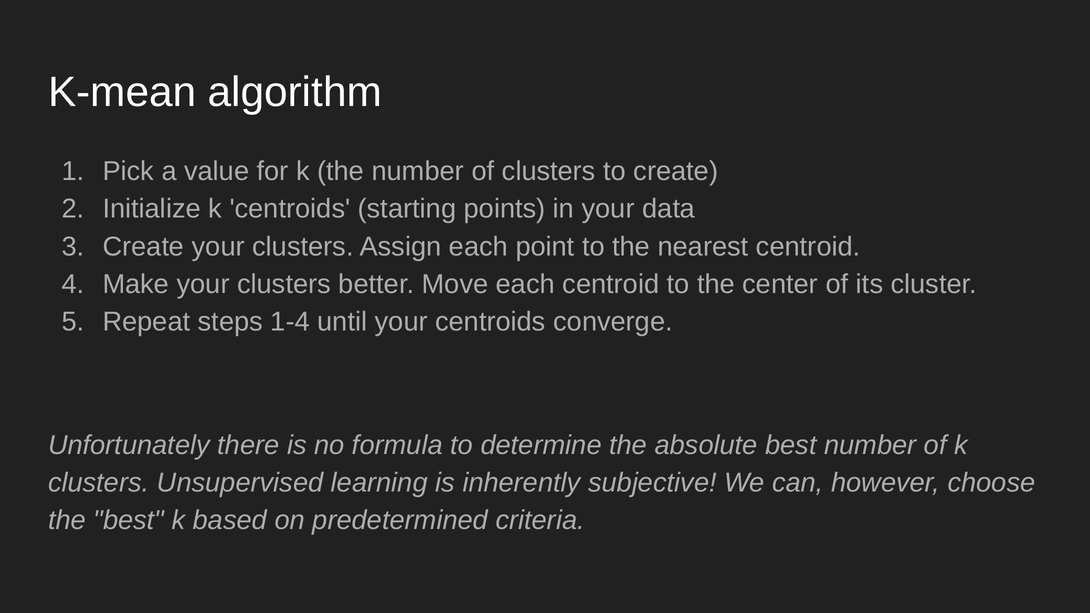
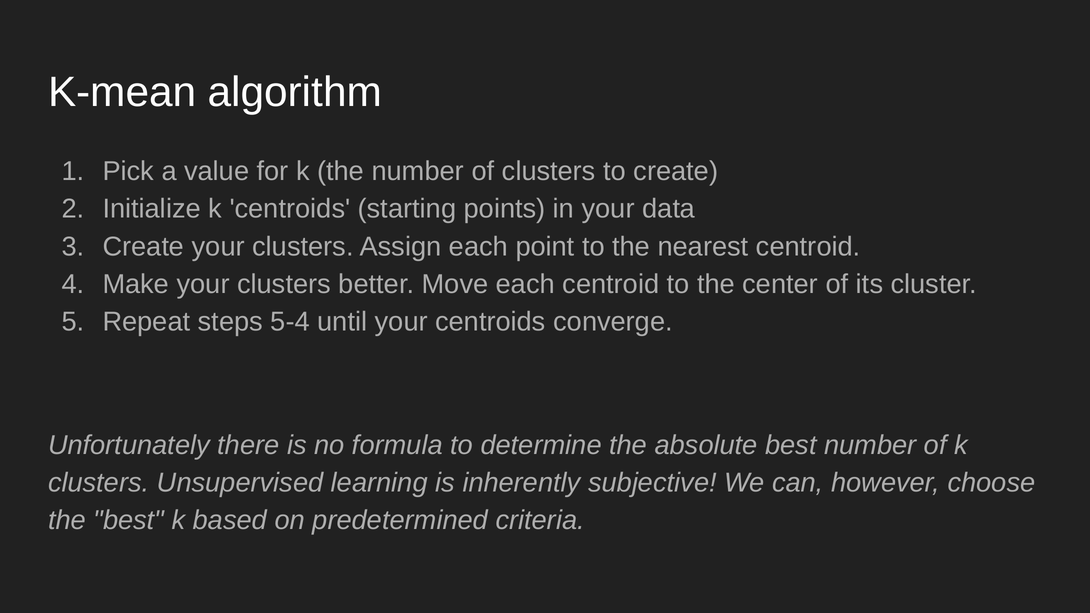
1-4: 1-4 -> 5-4
